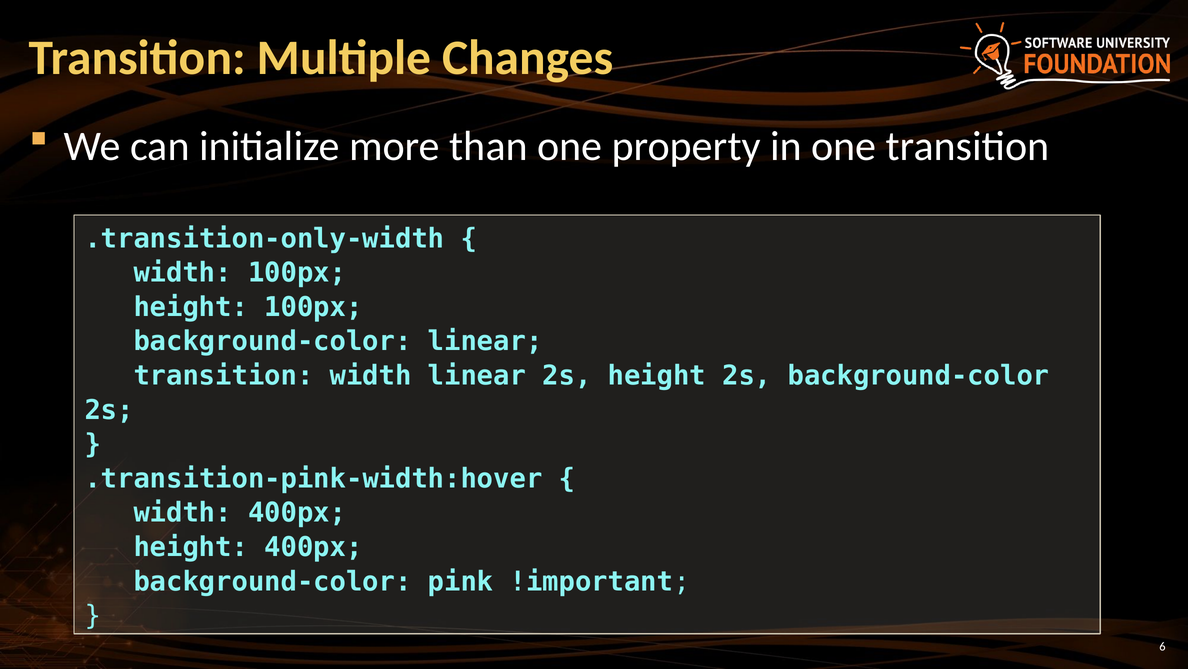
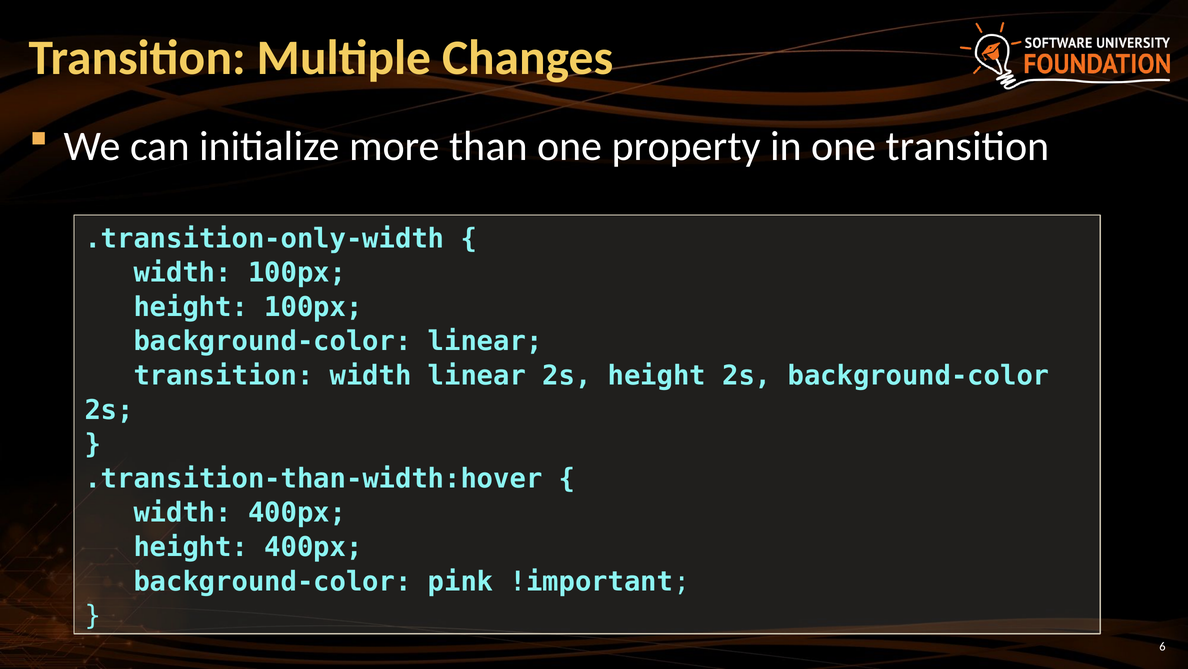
.transition-pink-width:hover: .transition-pink-width:hover -> .transition-than-width:hover
